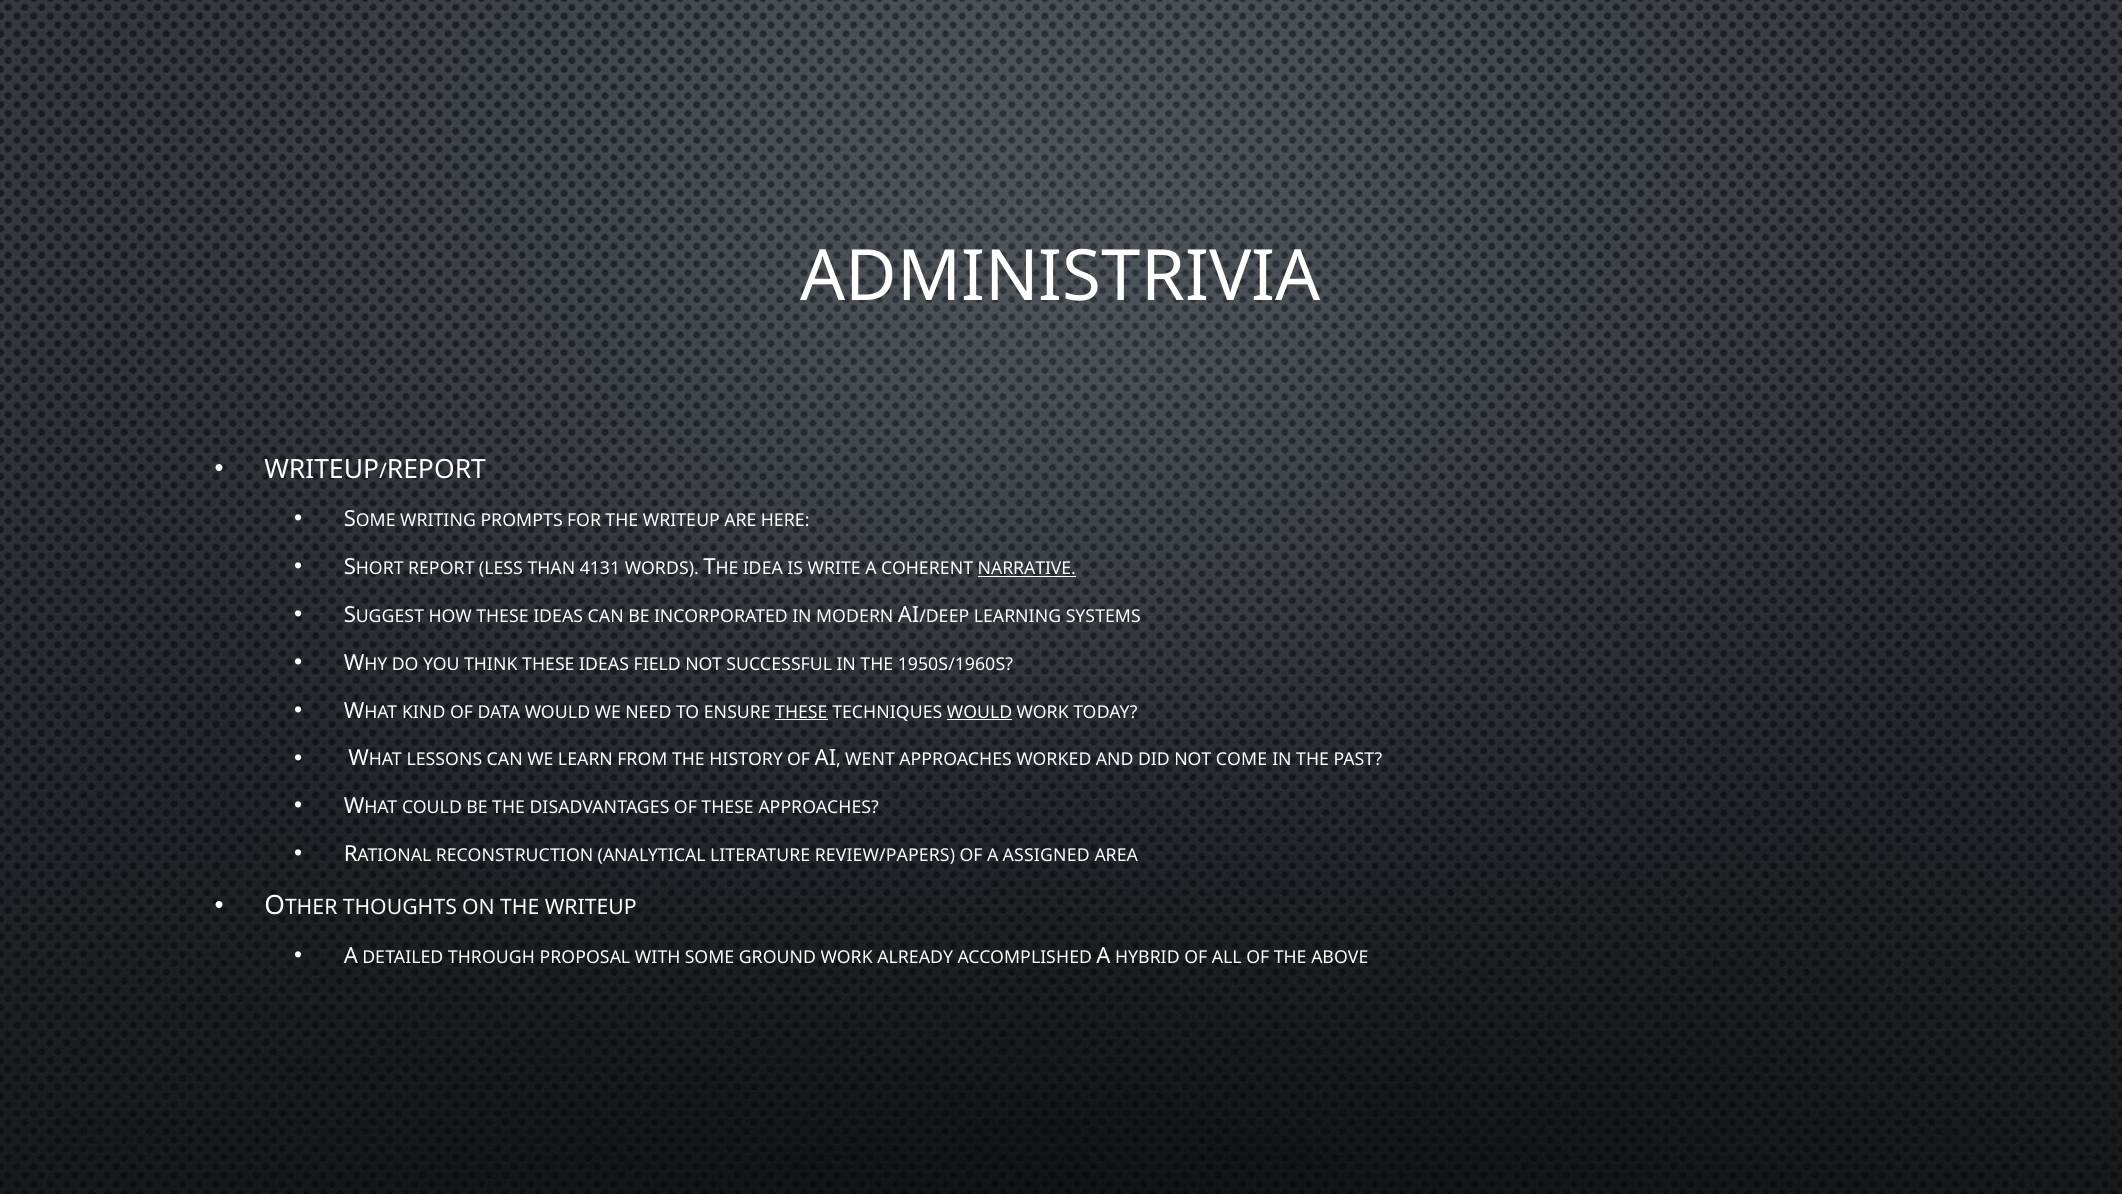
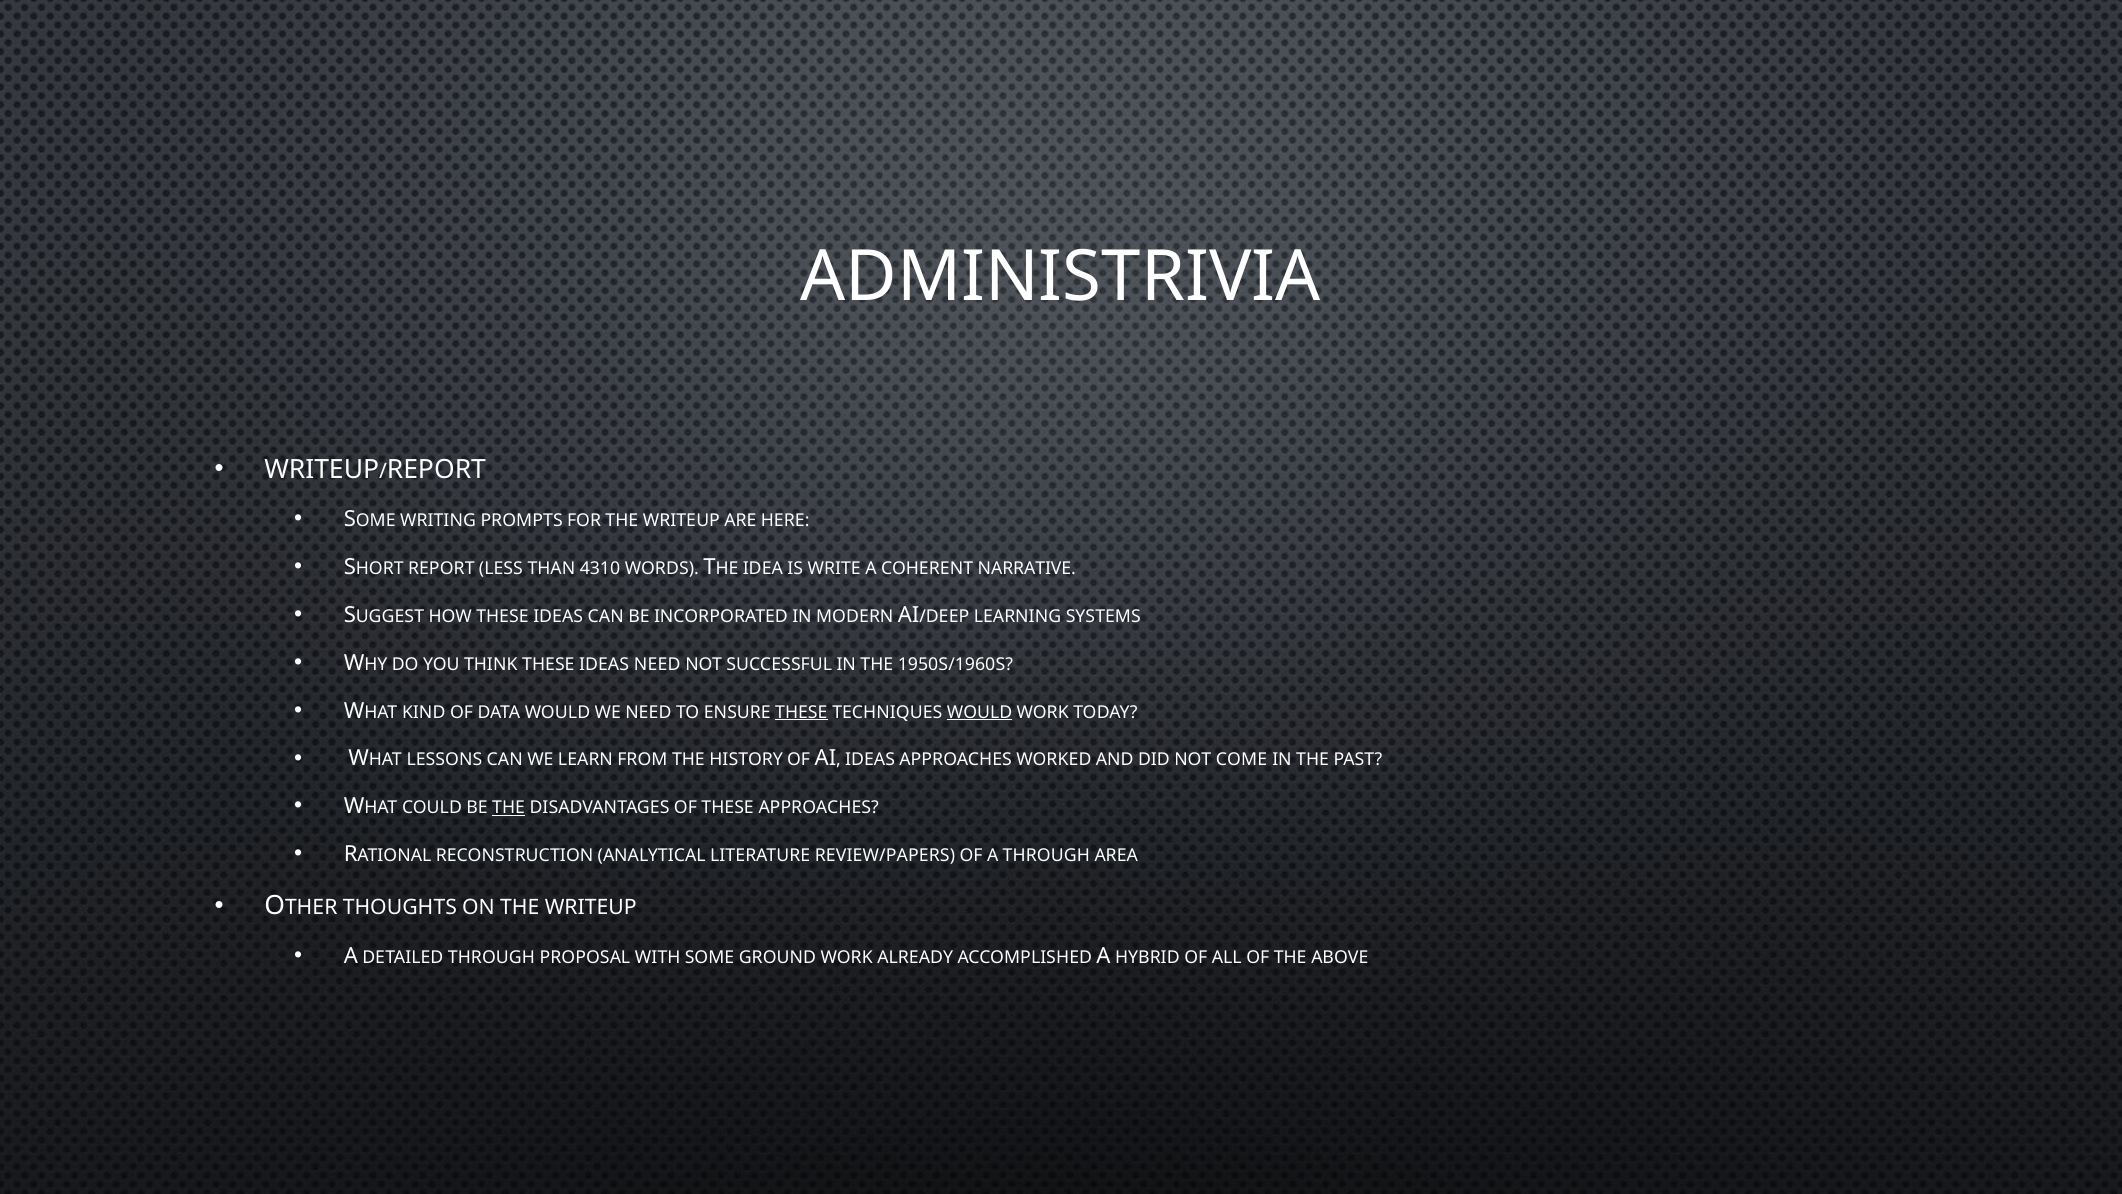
4131: 4131 -> 4310
NARRATIVE underline: present -> none
IDEAS FIELD: FIELD -> NEED
AI WENT: WENT -> IDEAS
THE at (509, 808) underline: none -> present
A ASSIGNED: ASSIGNED -> THROUGH
